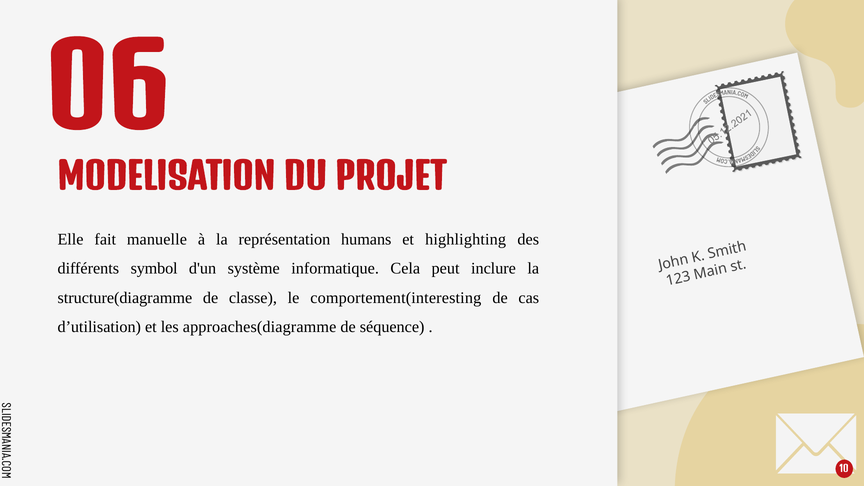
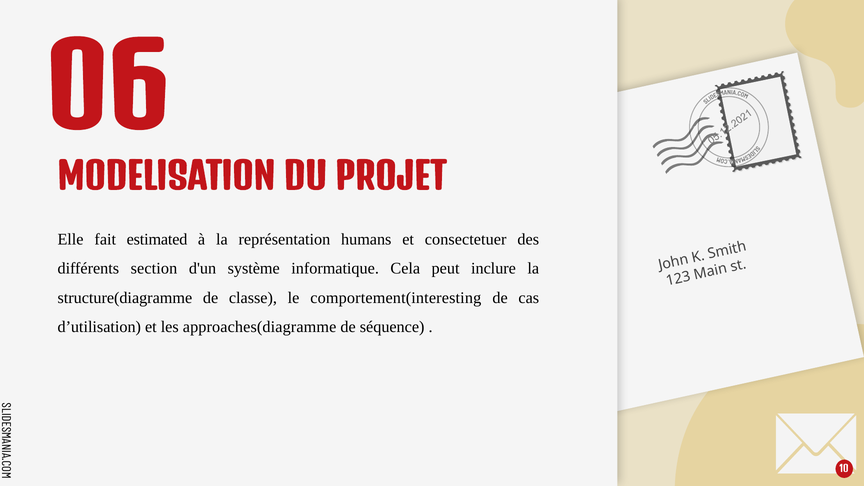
manuelle: manuelle -> estimated
highlighting: highlighting -> consectetuer
symbol: symbol -> section
